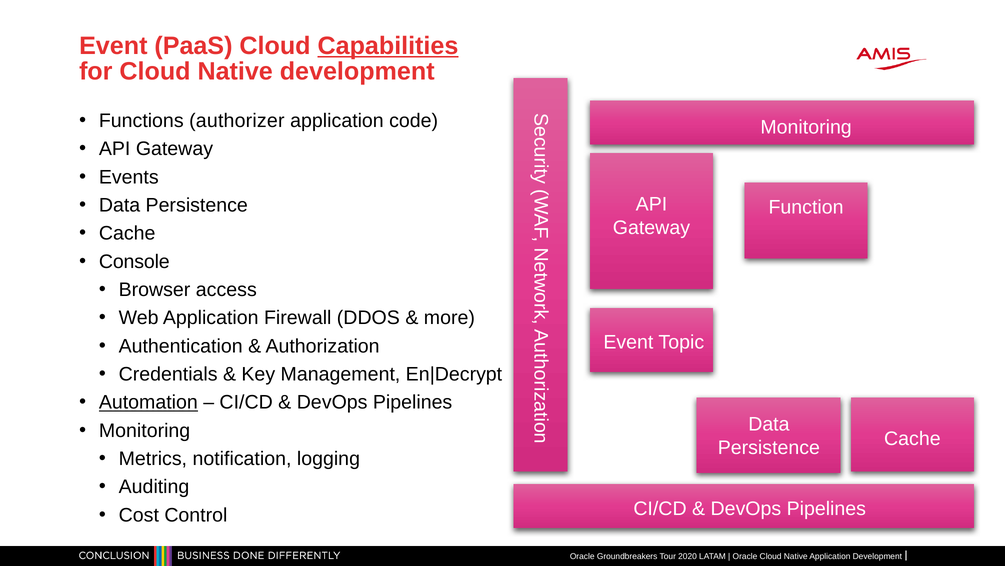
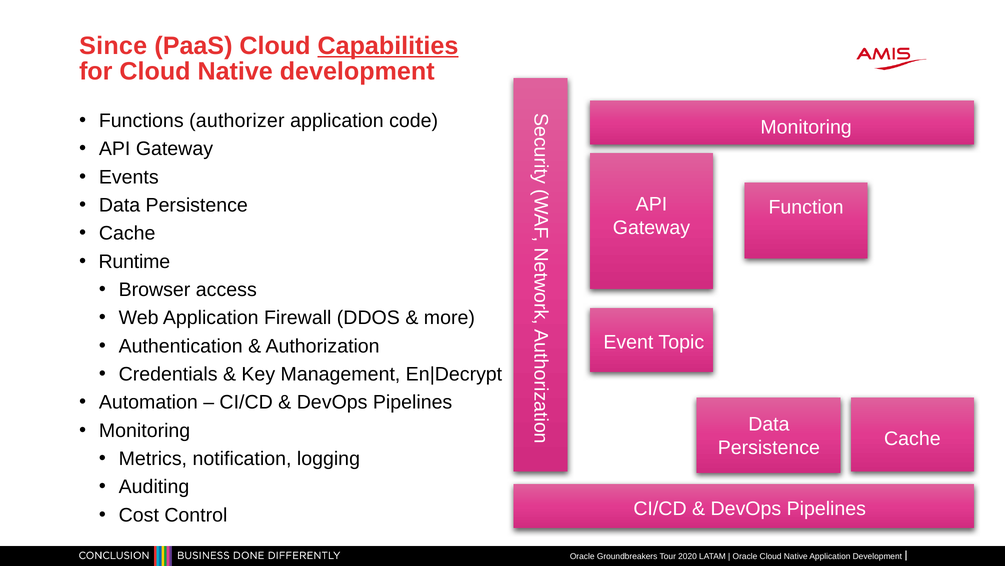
Event at (113, 46): Event -> Since
Console: Console -> Runtime
Automation underline: present -> none
